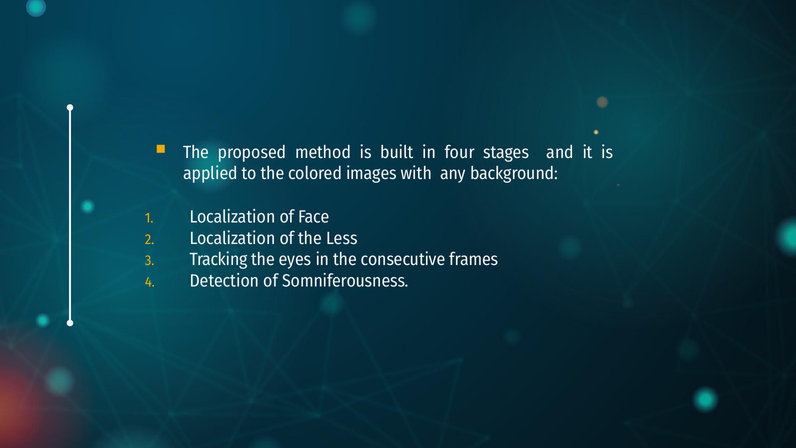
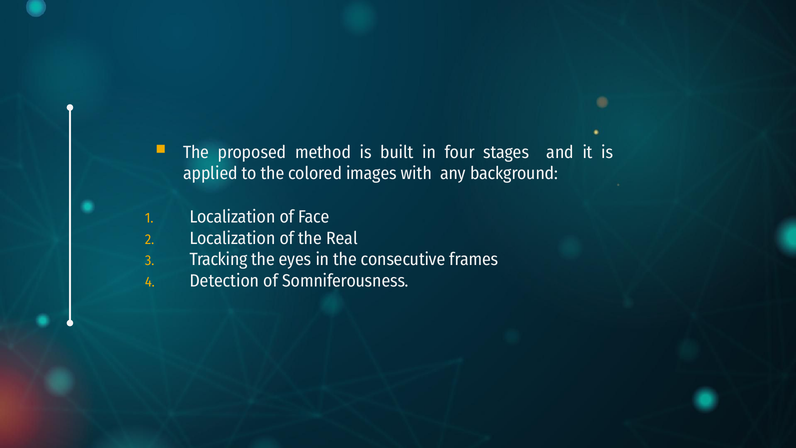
Less: Less -> Real
